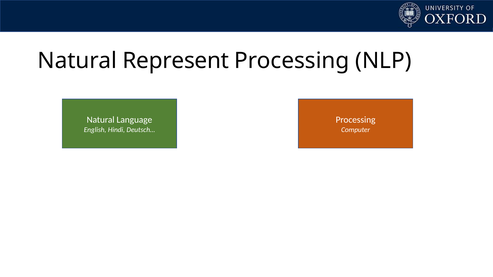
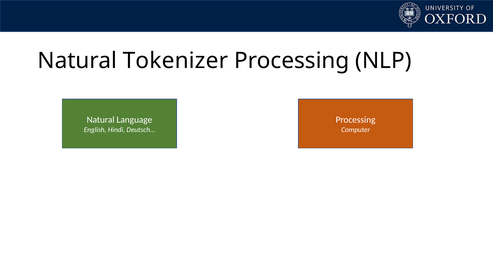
Represent: Represent -> Tokenizer
